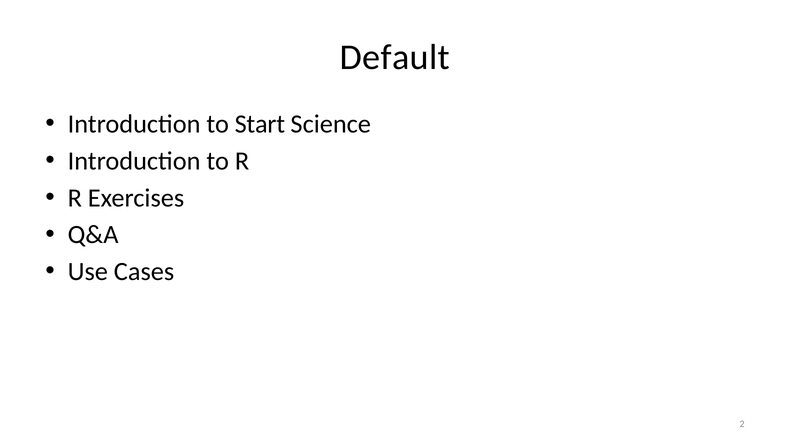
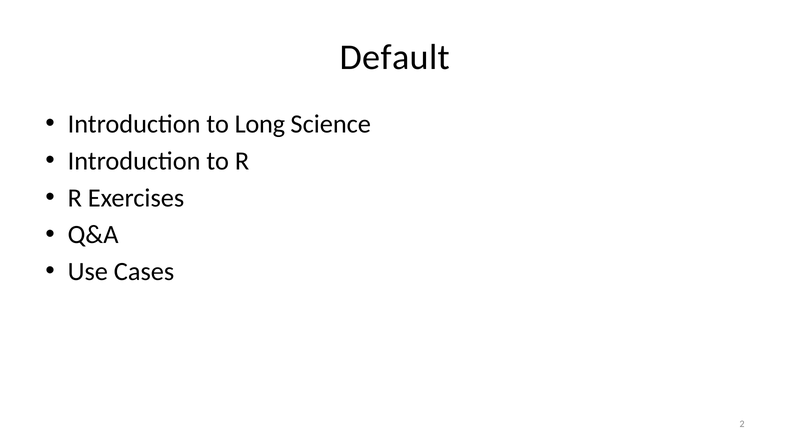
Start: Start -> Long
